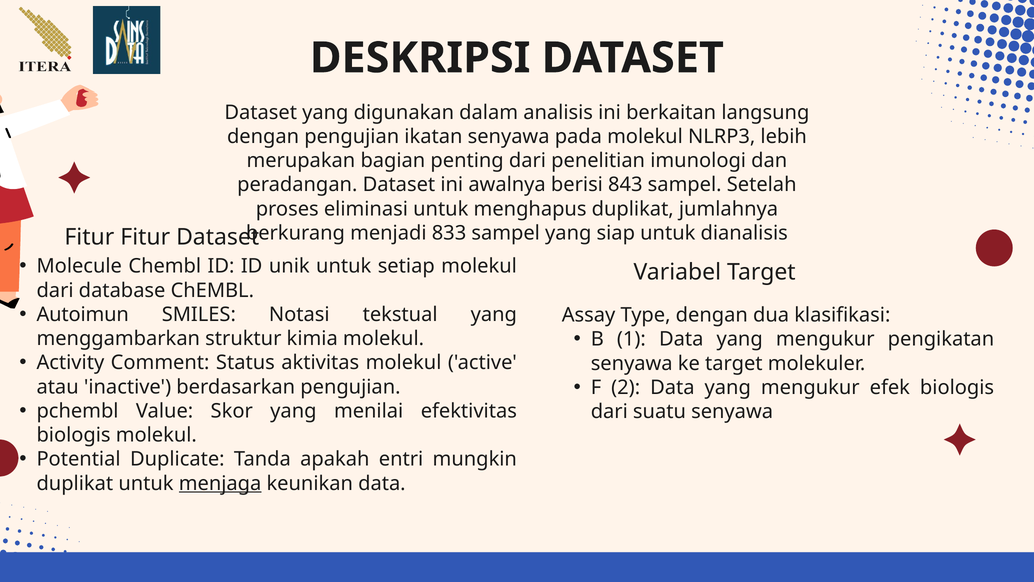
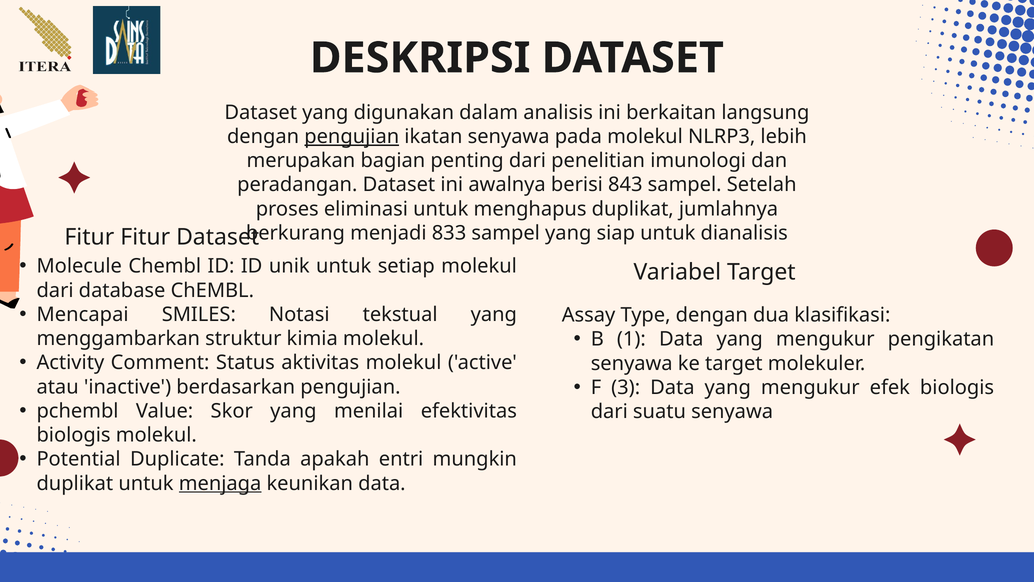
pengujian at (352, 136) underline: none -> present
Autoimun: Autoimun -> Mencapai
2: 2 -> 3
